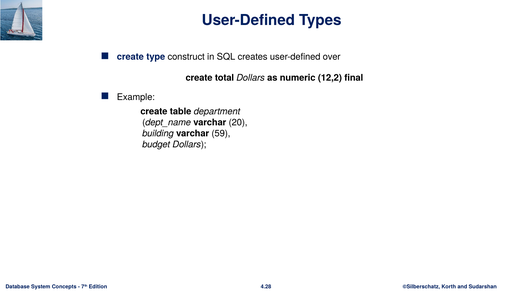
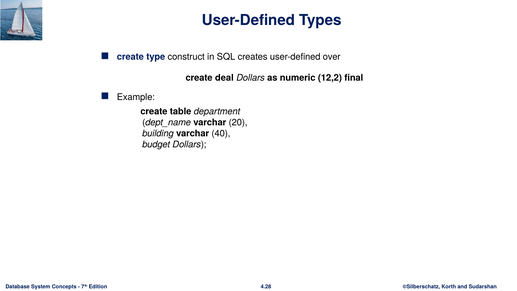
total: total -> deal
59: 59 -> 40
